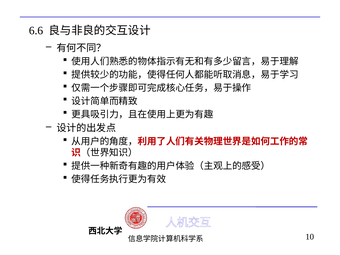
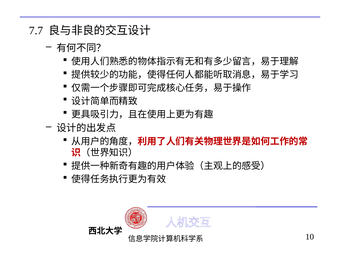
6.6: 6.6 -> 7.7
